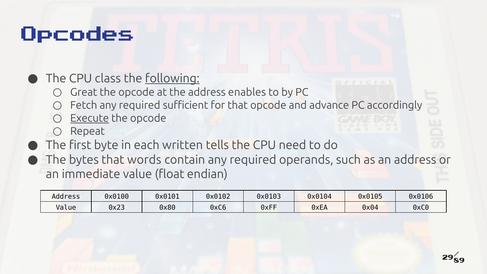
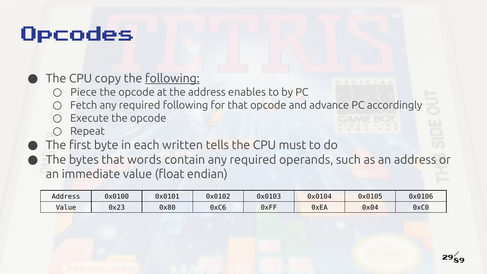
class: class -> copy
Great: Great -> Piece
required sufficient: sufficient -> following
Execute underline: present -> none
need: need -> must
